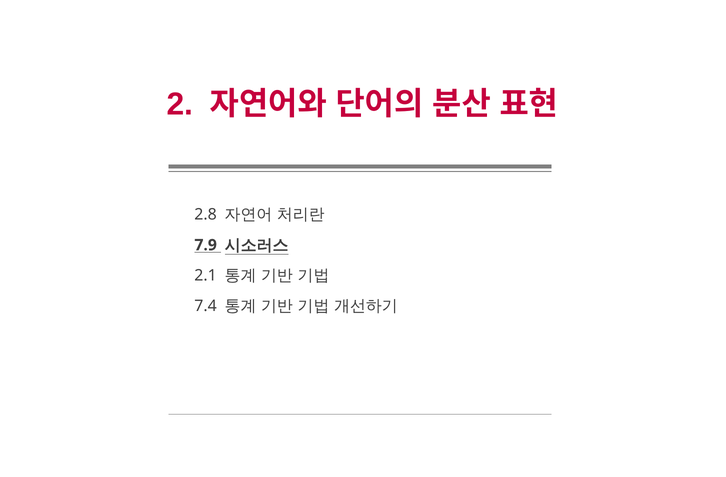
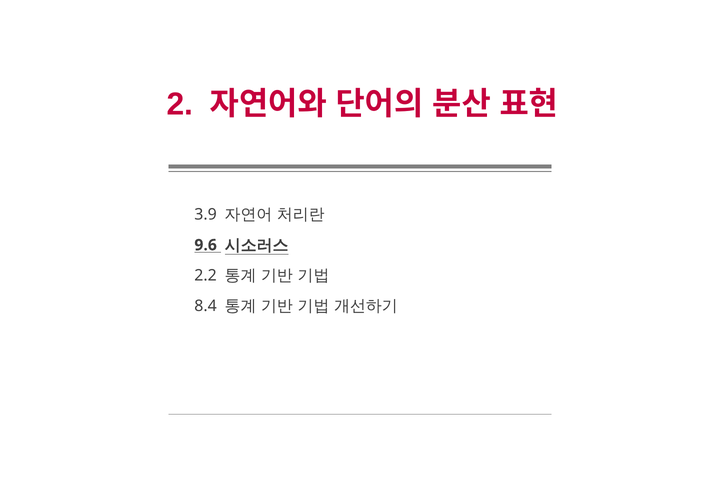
2.8: 2.8 -> 3.9
7.9: 7.9 -> 9.6
2.1: 2.1 -> 2.2
7.4: 7.4 -> 8.4
